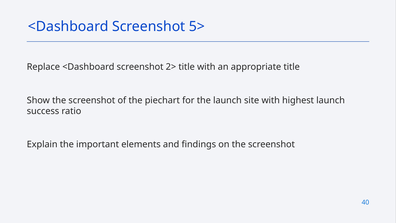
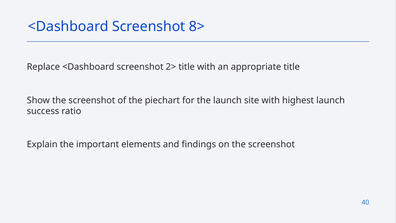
5>: 5> -> 8>
